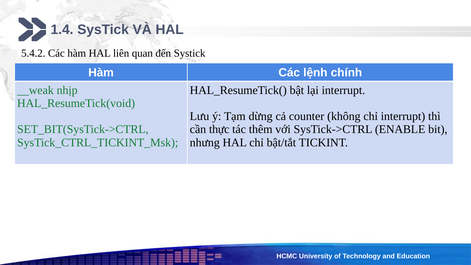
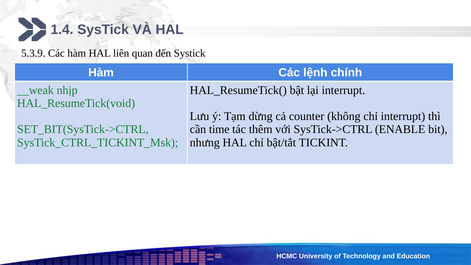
5.4.2: 5.4.2 -> 5.3.9
thực: thực -> time
